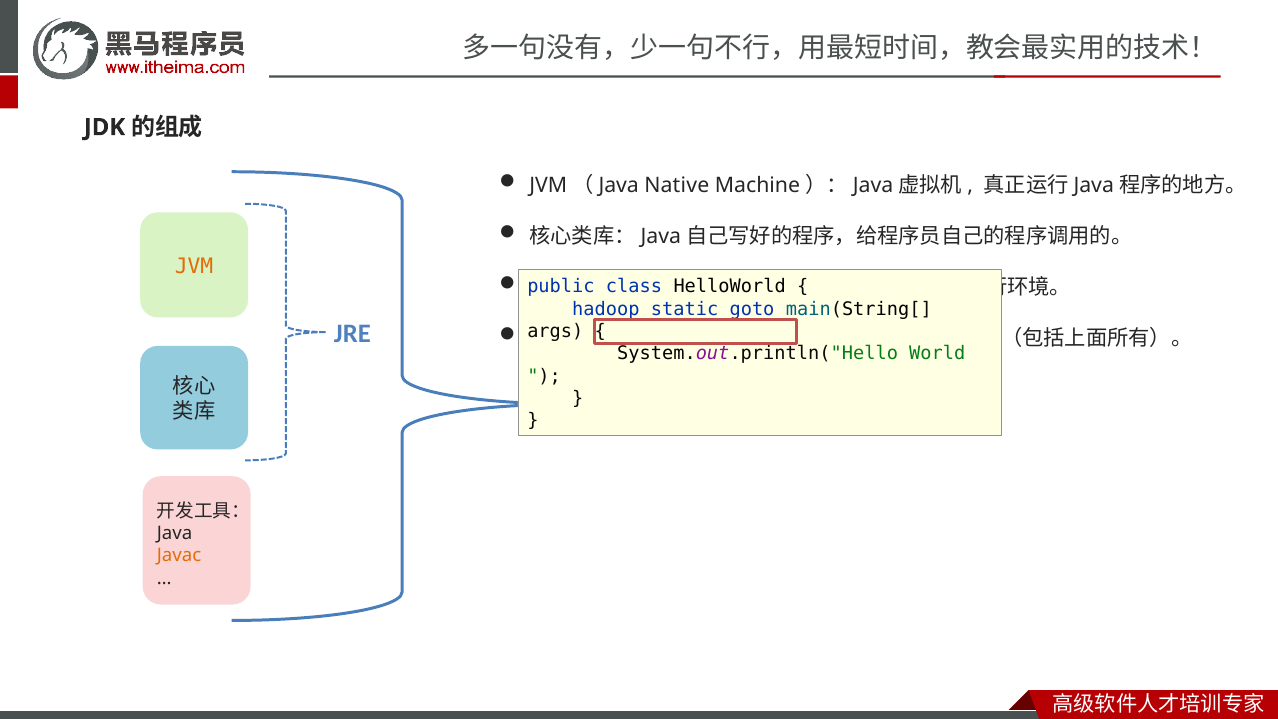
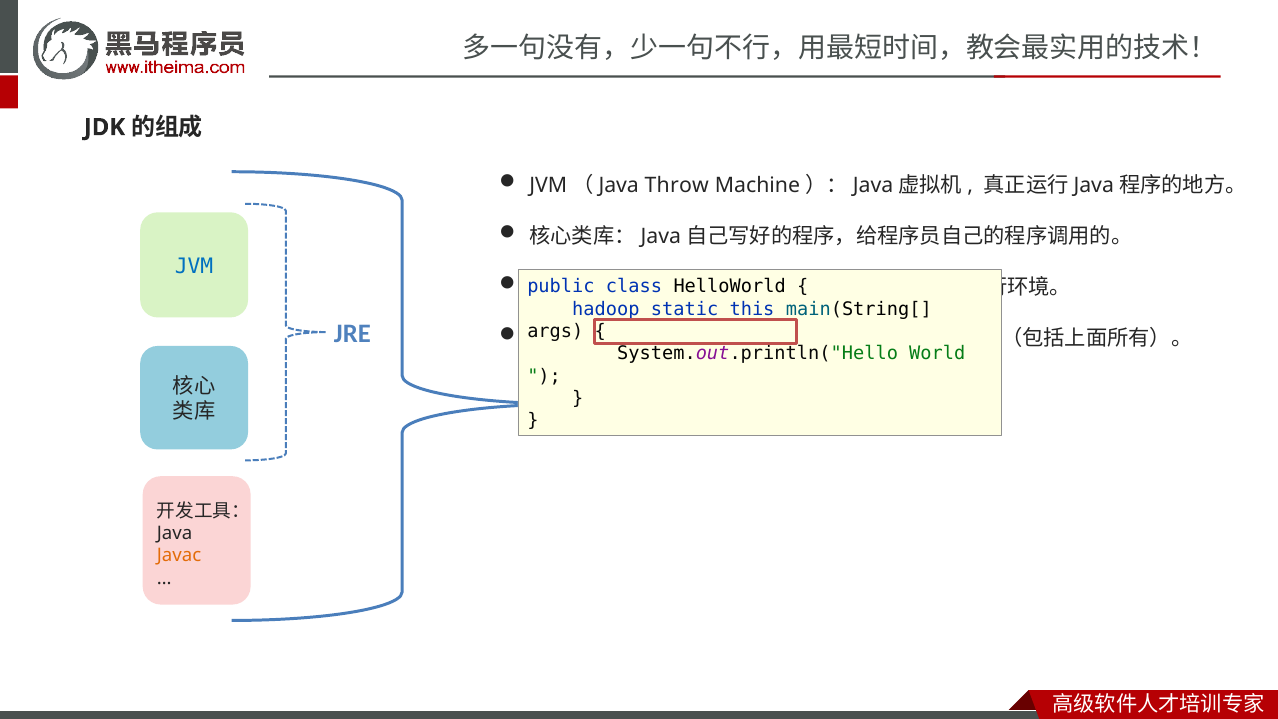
Native: Native -> Throw
JVM colour: orange -> blue
goto: goto -> this
